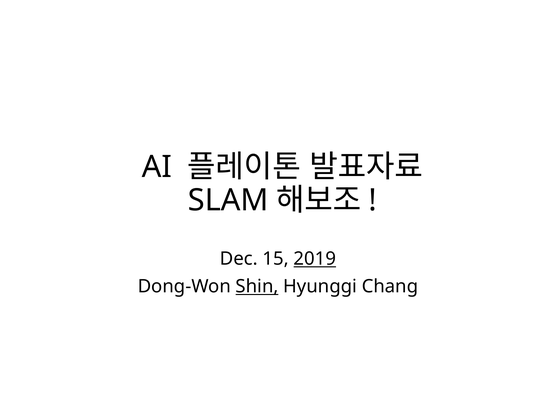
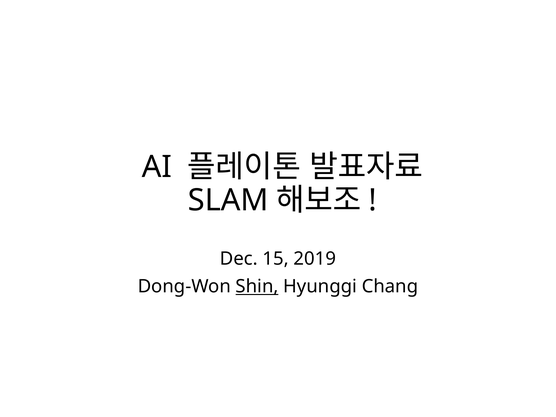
2019 underline: present -> none
